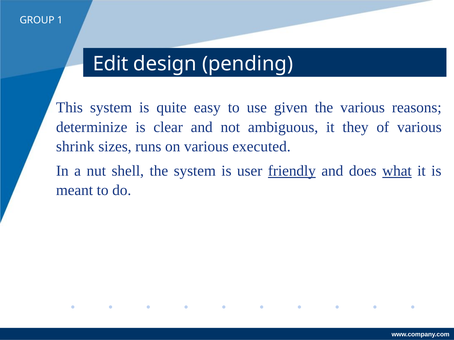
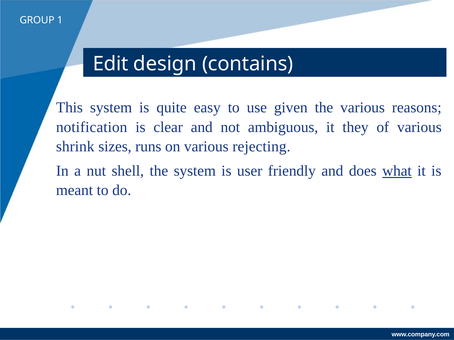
pending: pending -> contains
determinize: determinize -> notification
executed: executed -> rejecting
friendly underline: present -> none
